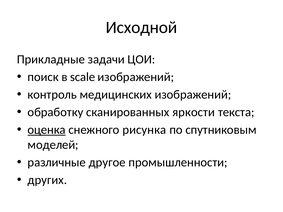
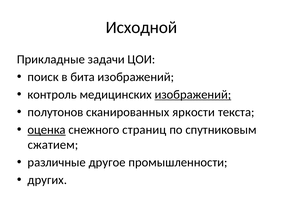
scale: scale -> бита
изображений at (193, 95) underline: none -> present
обработку: обработку -> полутонов
рисунка: рисунка -> страниц
моделей: моделей -> сжатием
